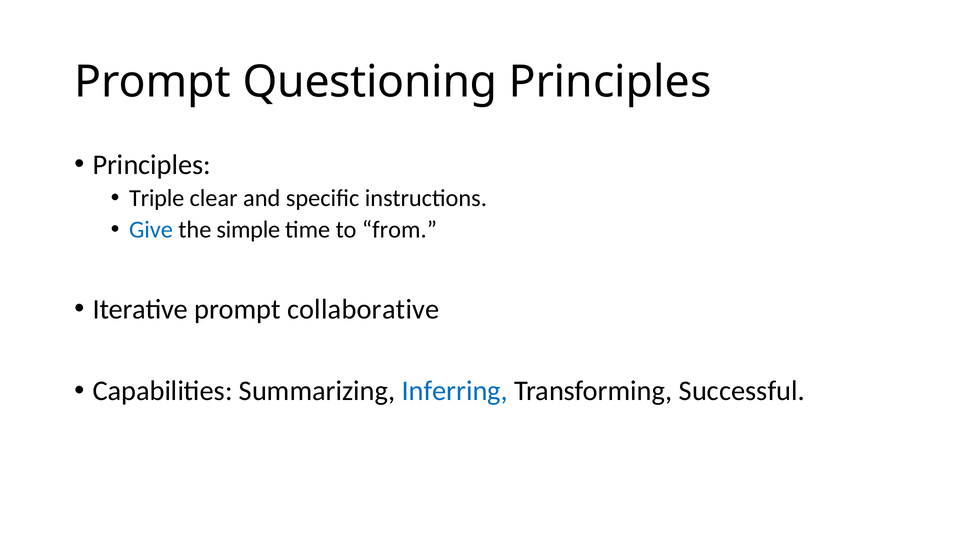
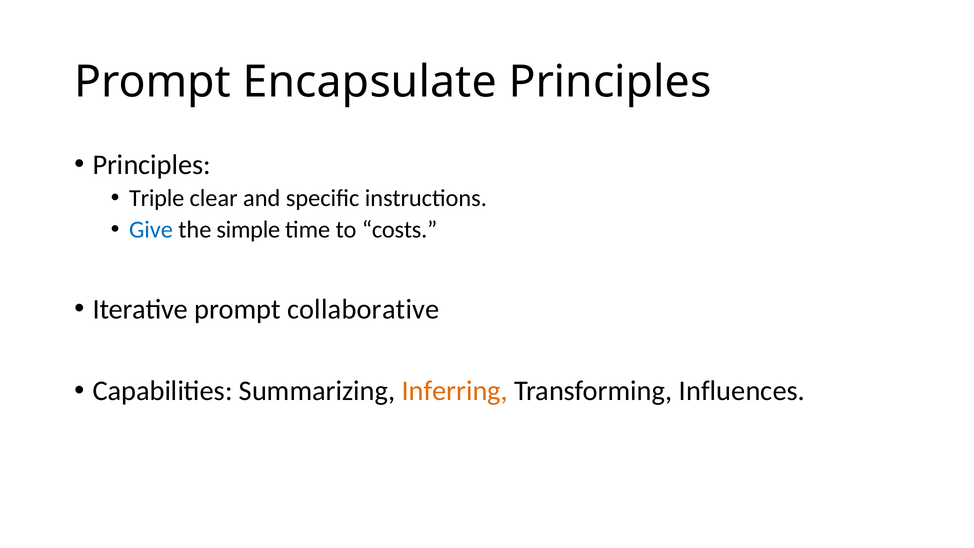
Questioning: Questioning -> Encapsulate
from: from -> costs
Inferring colour: blue -> orange
Successful: Successful -> Influences
